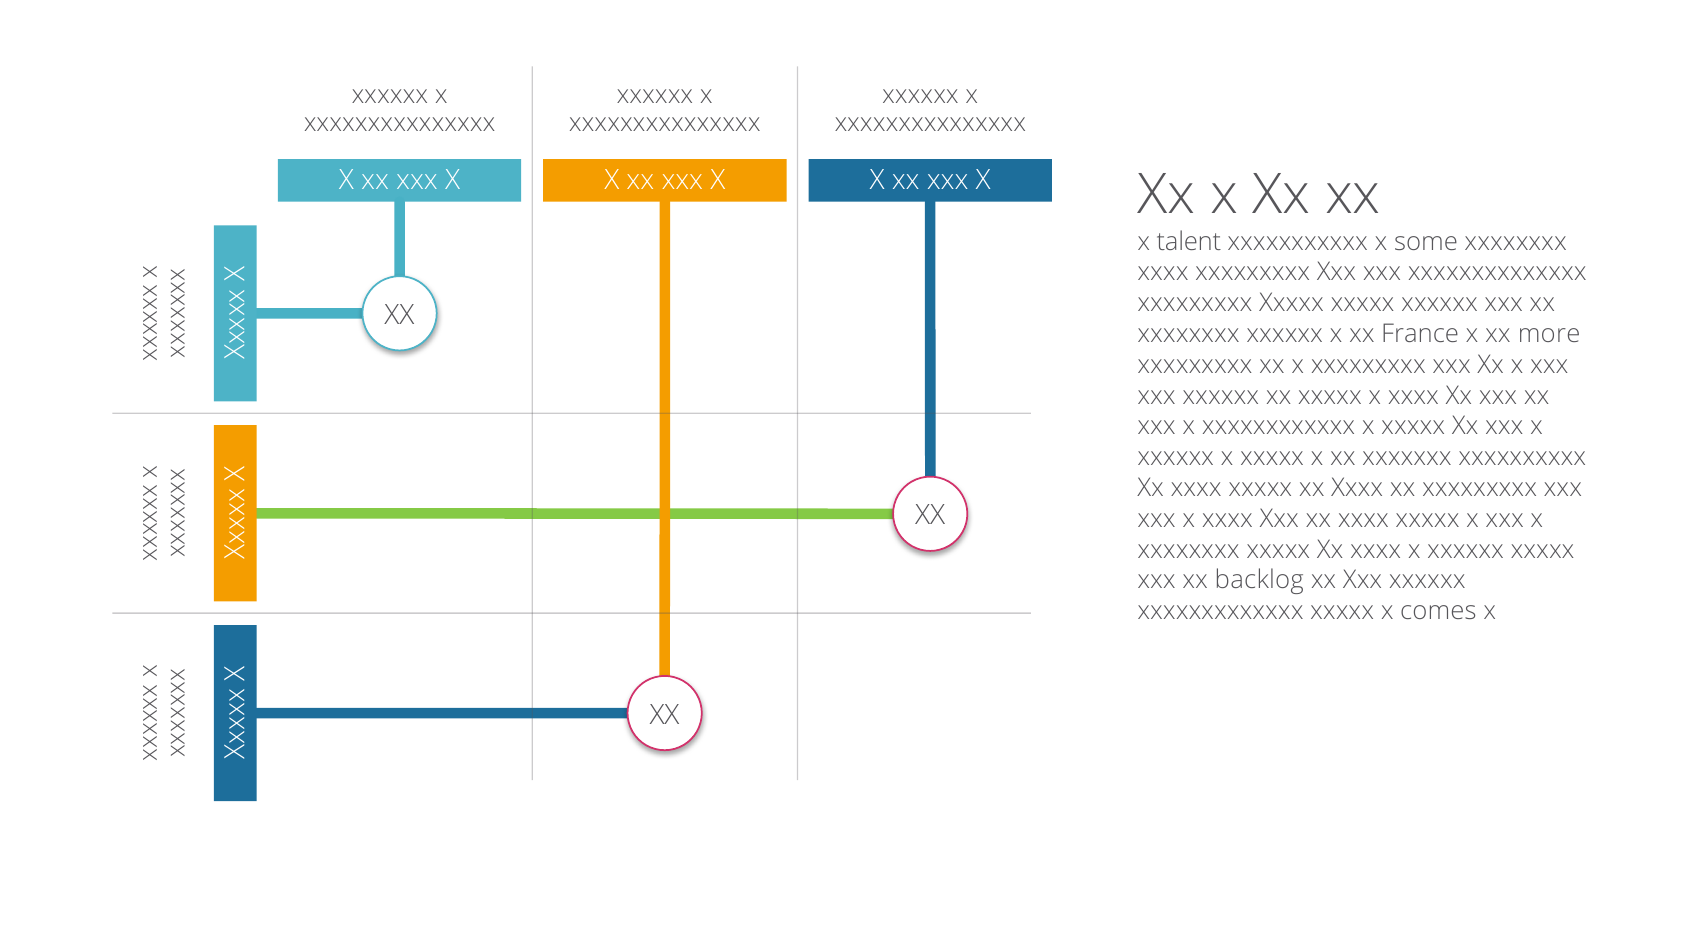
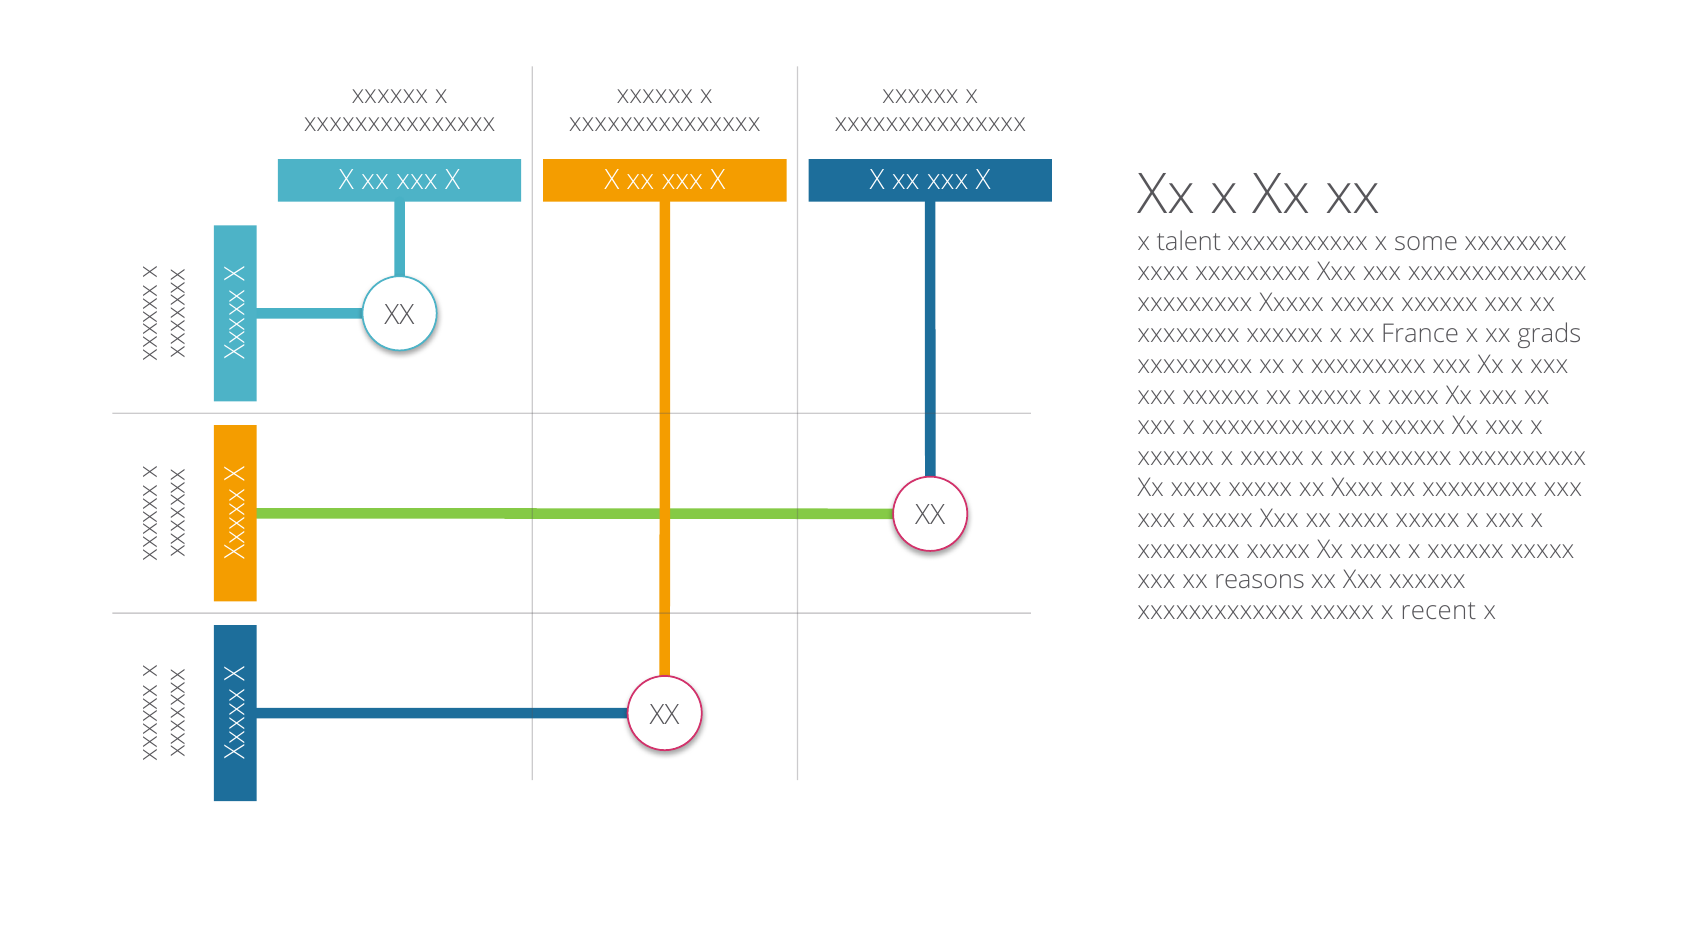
more: more -> grads
backlog: backlog -> reasons
comes: comes -> recent
